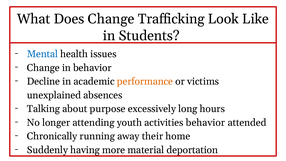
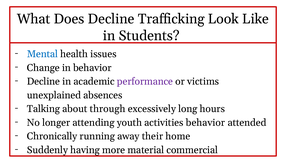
Does Change: Change -> Decline
performance colour: orange -> purple
purpose: purpose -> through
deportation: deportation -> commercial
